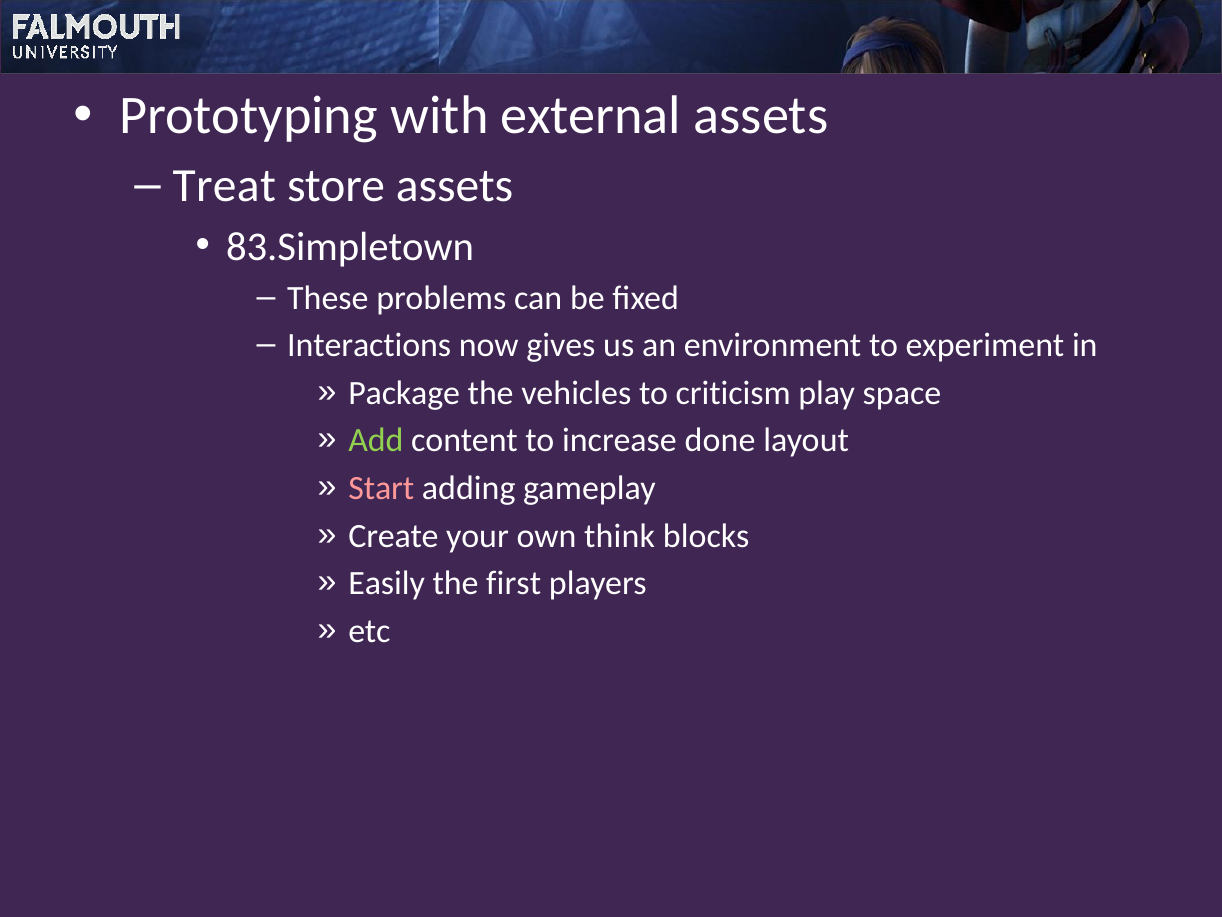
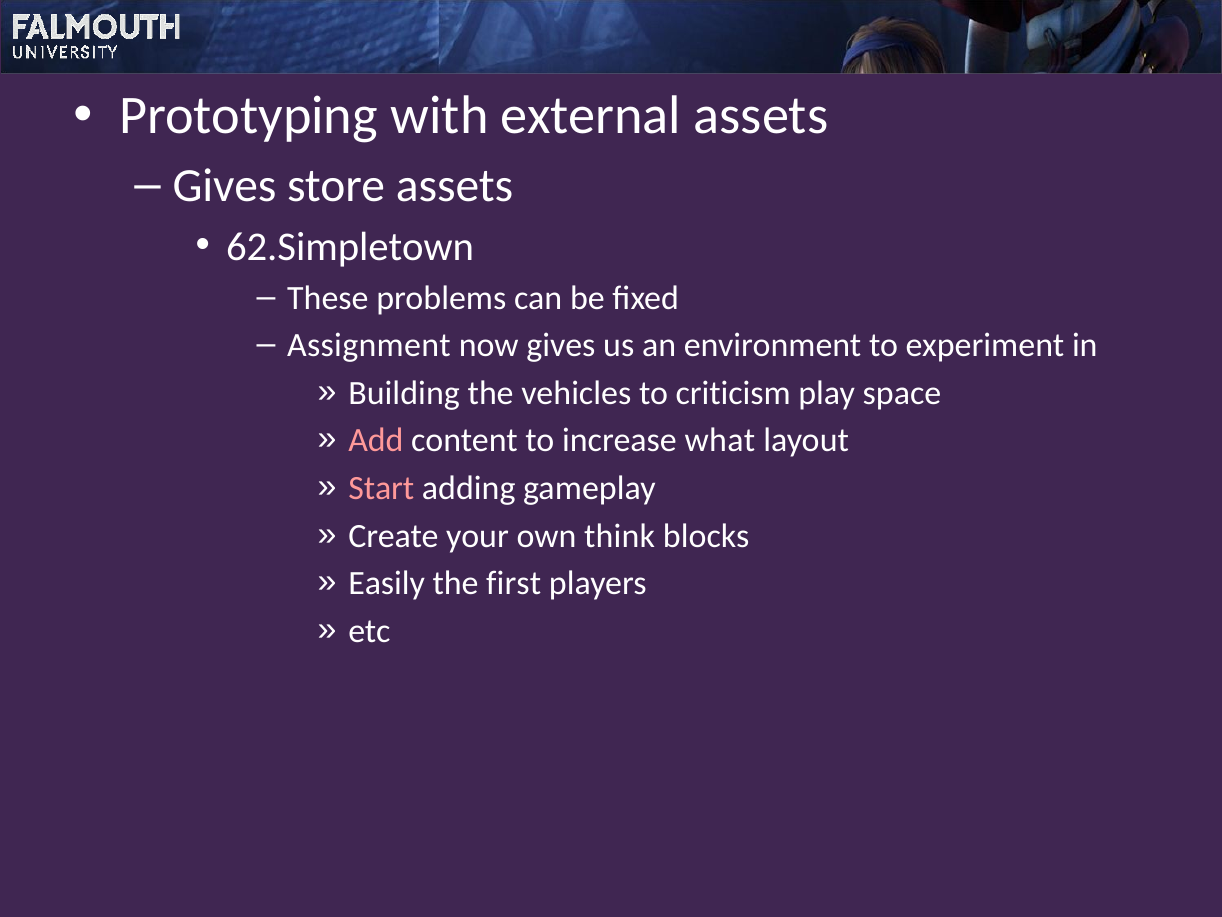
Treat at (224, 186): Treat -> Gives
83.Simpletown: 83.Simpletown -> 62.Simpletown
Interactions: Interactions -> Assignment
Package: Package -> Building
Add colour: light green -> pink
done: done -> what
